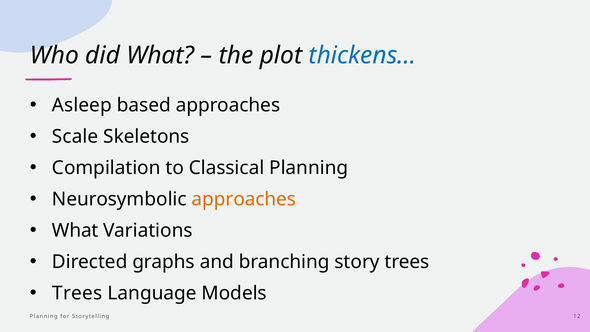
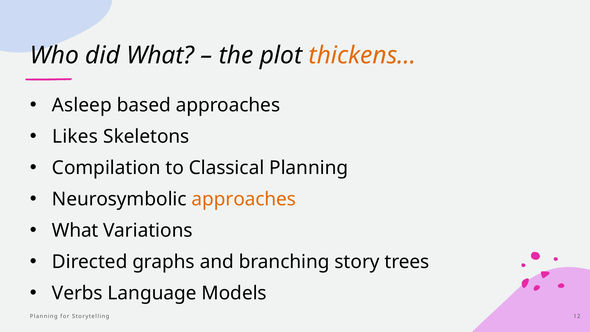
thickens… colour: blue -> orange
Scale: Scale -> Likes
Trees at (77, 293): Trees -> Verbs
